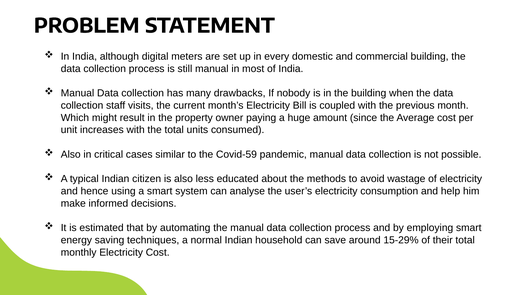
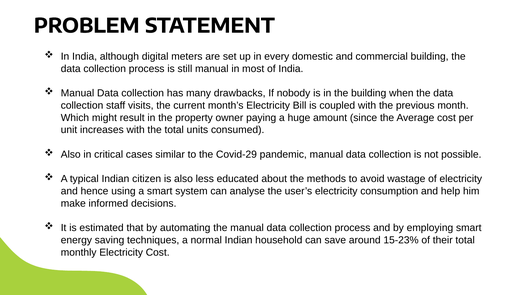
Covid-59: Covid-59 -> Covid-29
15-29%: 15-29% -> 15-23%
